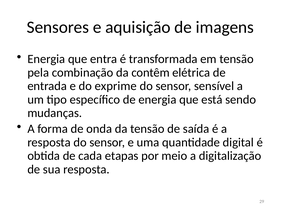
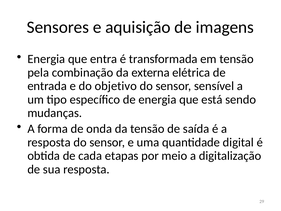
contêm: contêm -> externa
exprime: exprime -> objetivo
